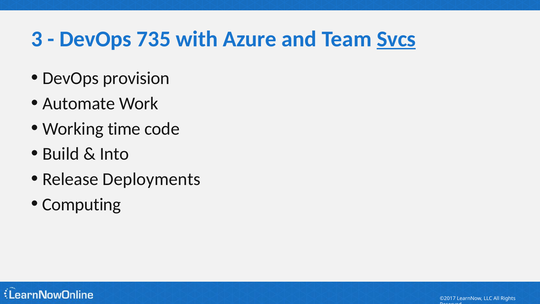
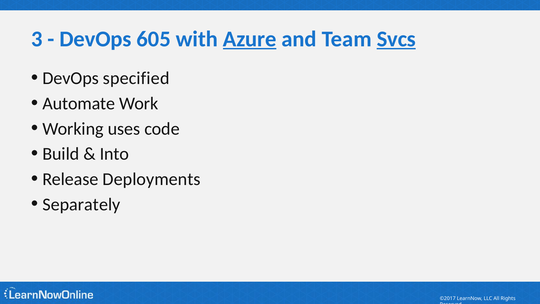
735: 735 -> 605
Azure underline: none -> present
provision: provision -> specified
time: time -> uses
Computing: Computing -> Separately
